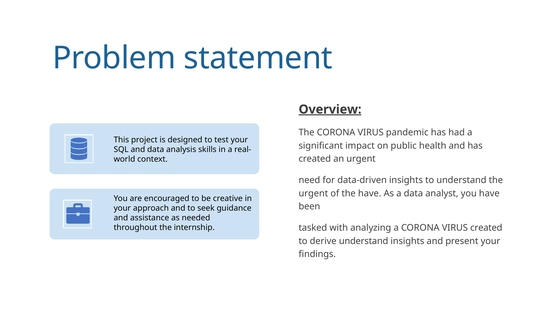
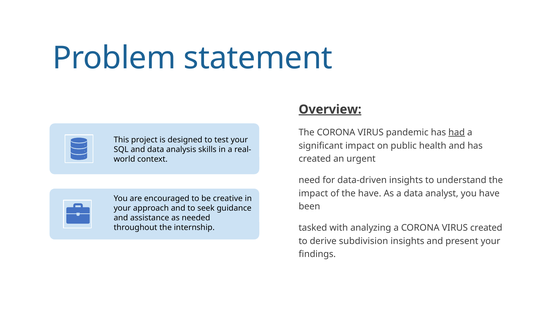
had underline: none -> present
urgent at (313, 193): urgent -> impact
derive understand: understand -> subdivision
